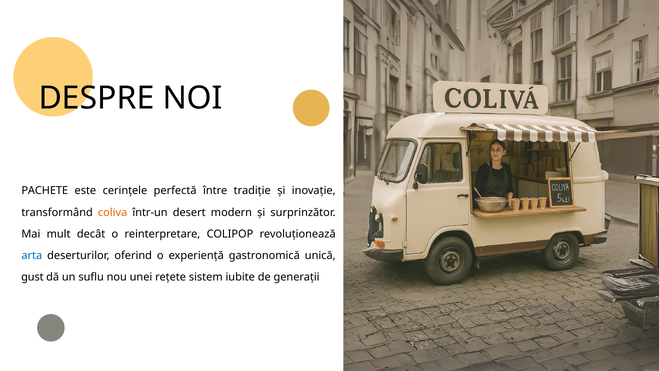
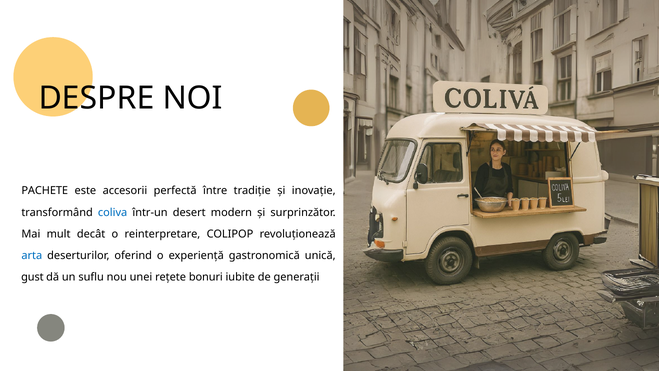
cerințele: cerințele -> accesorii
coliva colour: orange -> blue
sistem: sistem -> bonuri
